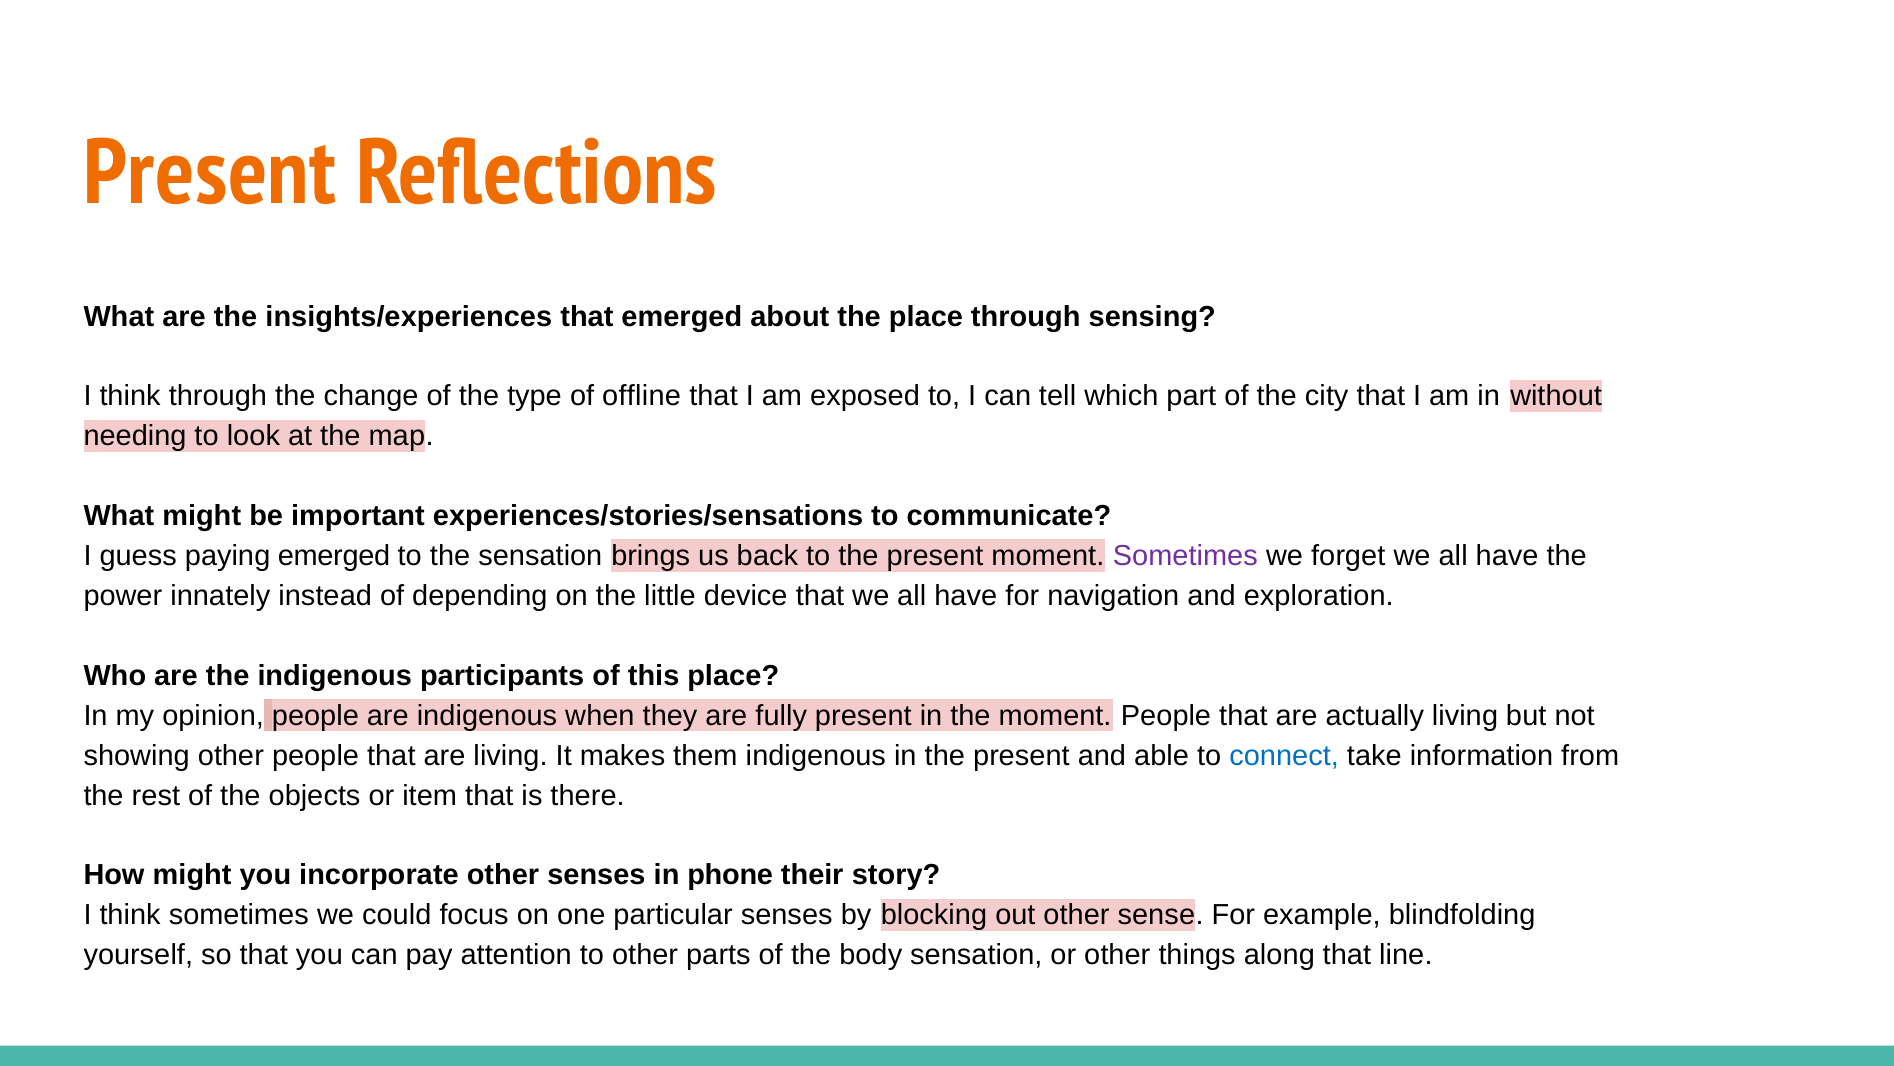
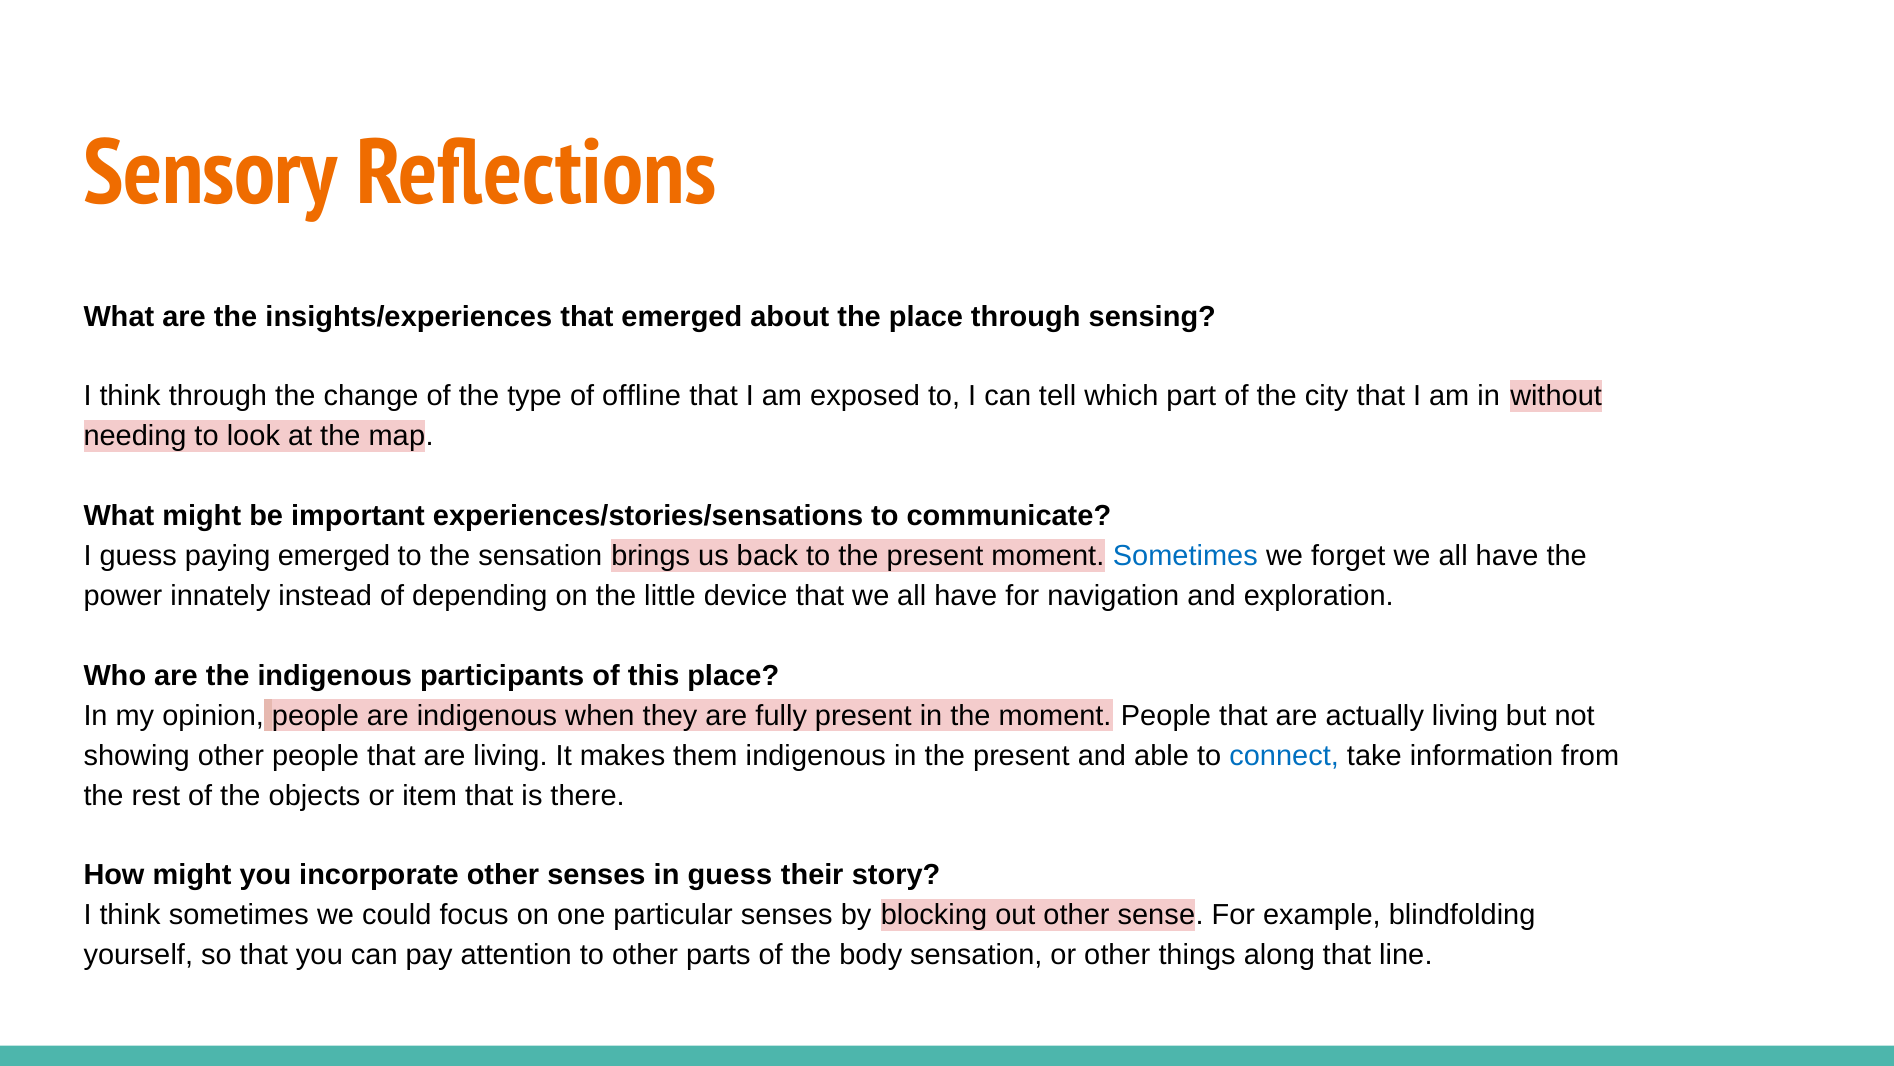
Present at (210, 173): Present -> Sensory
Sometimes at (1185, 556) colour: purple -> blue
in phone: phone -> guess
